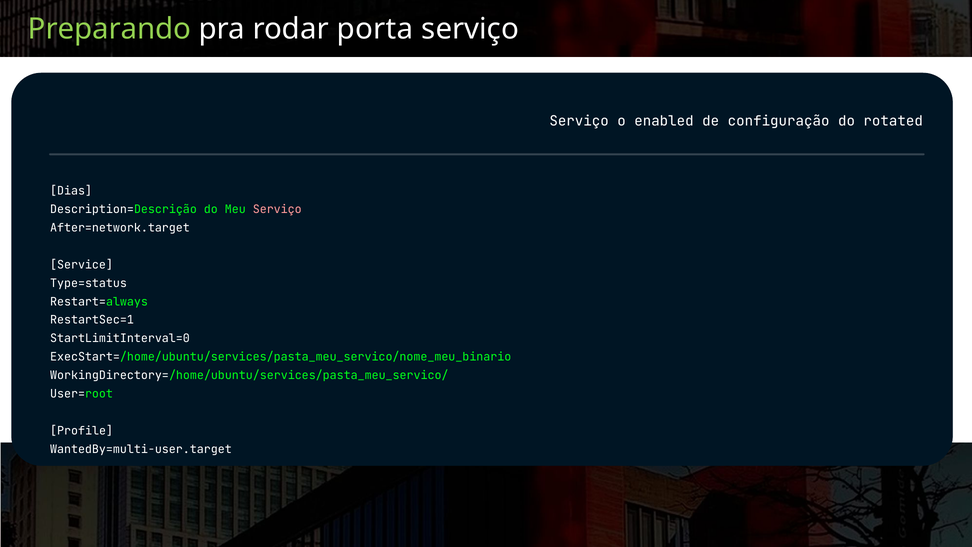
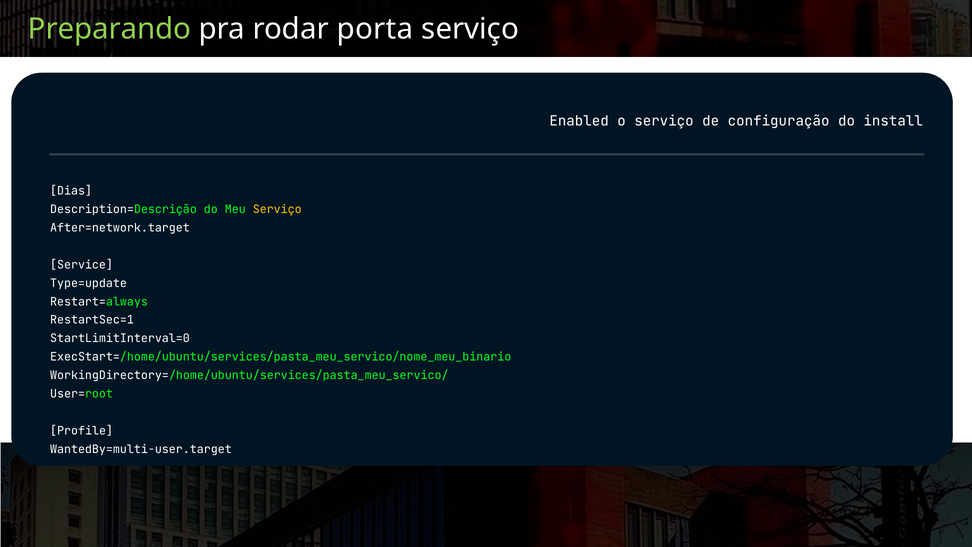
Serviço at (579, 121): Serviço -> Enabled
o enabled: enabled -> serviço
rotated: rotated -> install
Serviço at (277, 209) colour: pink -> yellow
Type=status: Type=status -> Type=update
